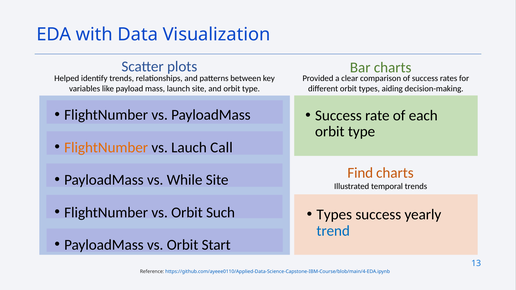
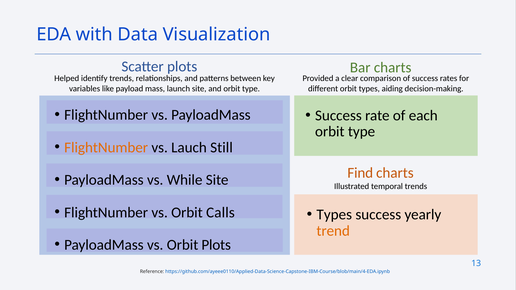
Call: Call -> Still
Such: Such -> Calls
trend colour: blue -> orange
Orbit Start: Start -> Plots
